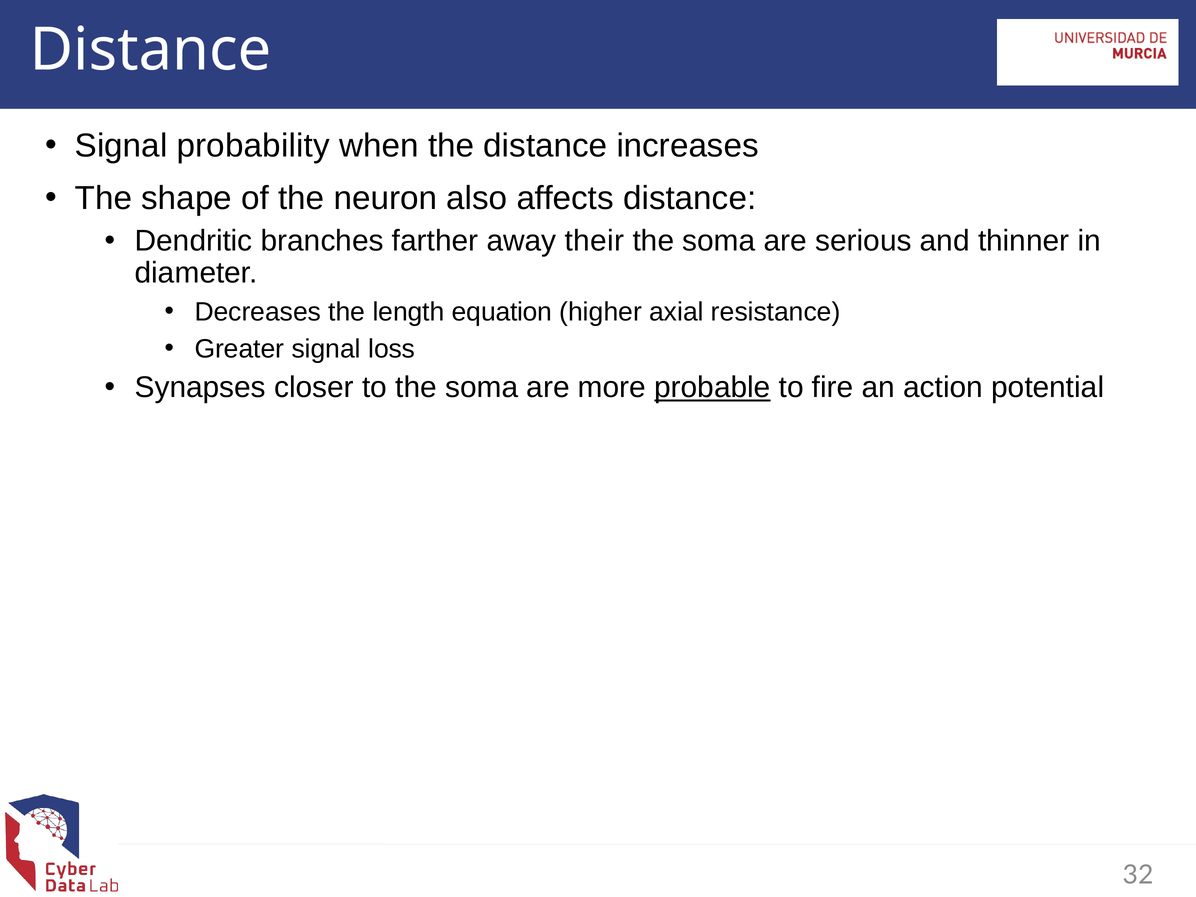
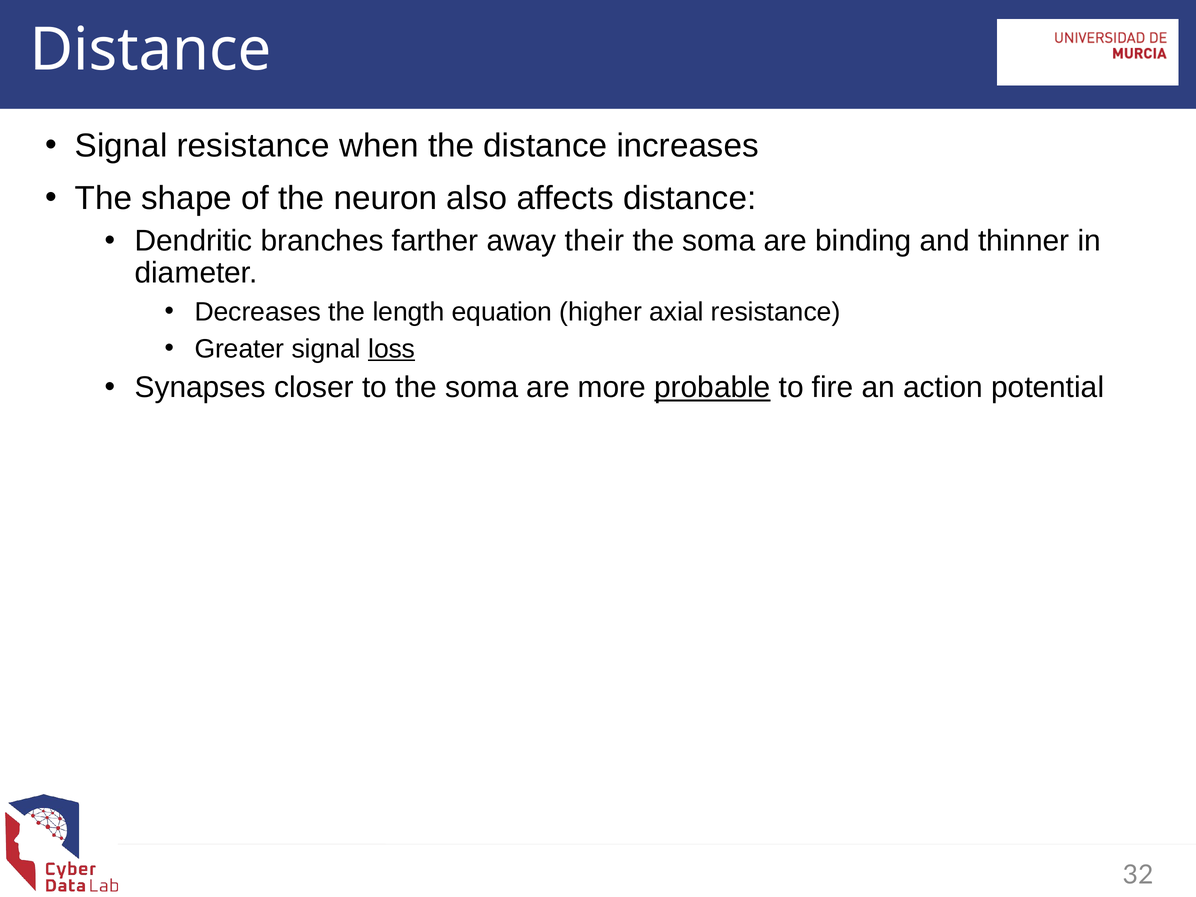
Signal probability: probability -> resistance
serious: serious -> binding
loss underline: none -> present
